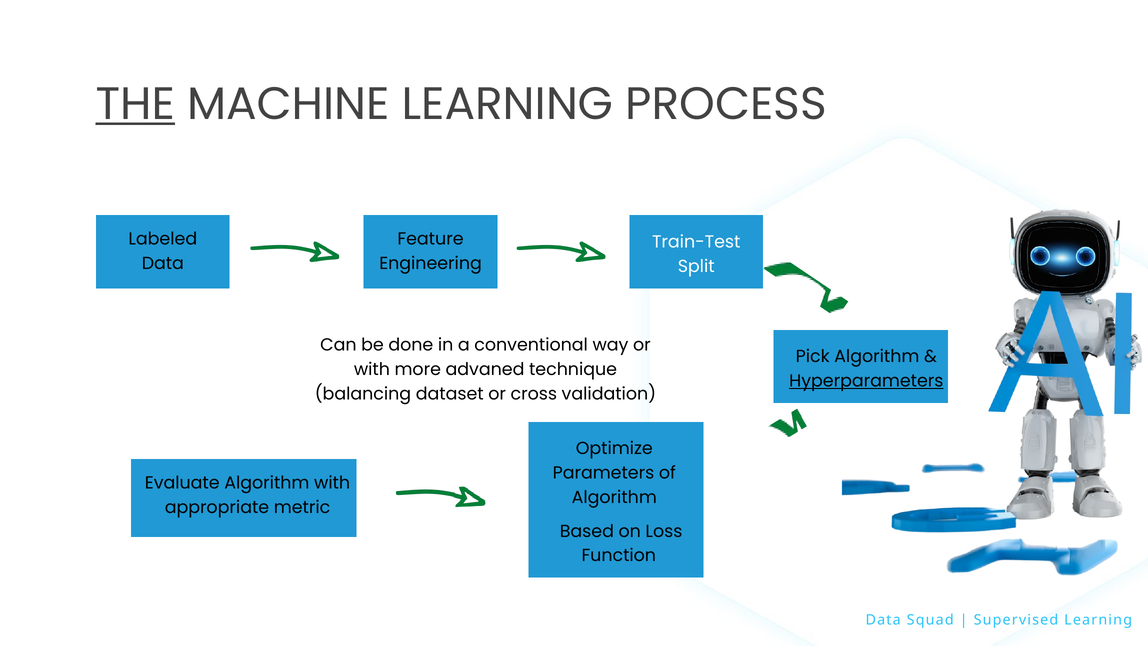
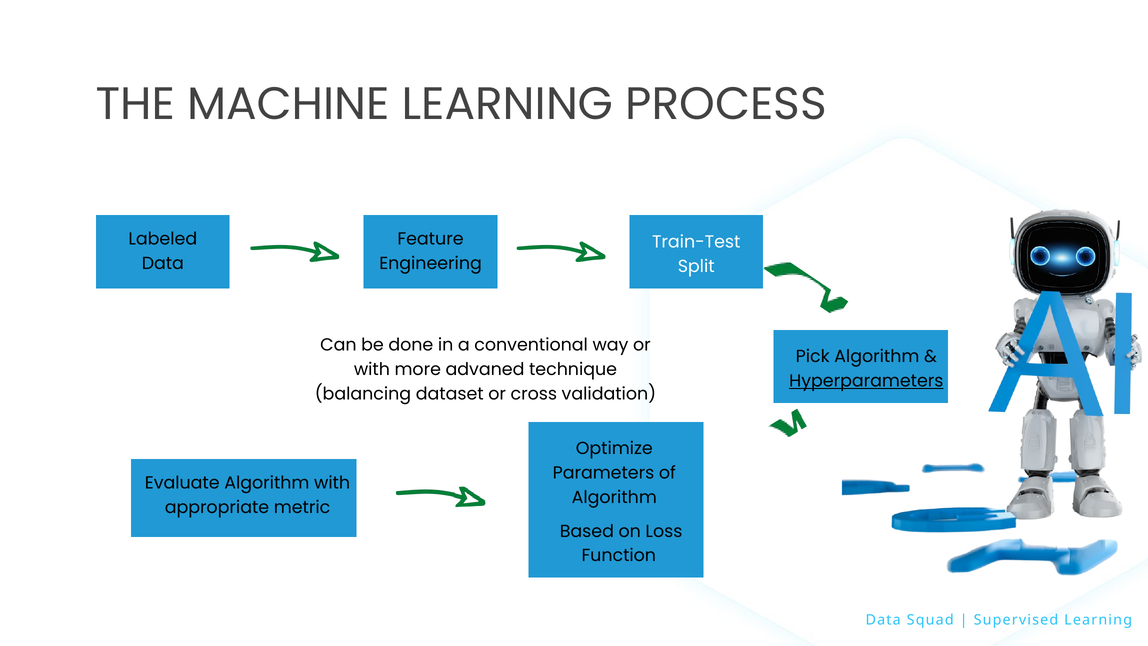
THE underline: present -> none
